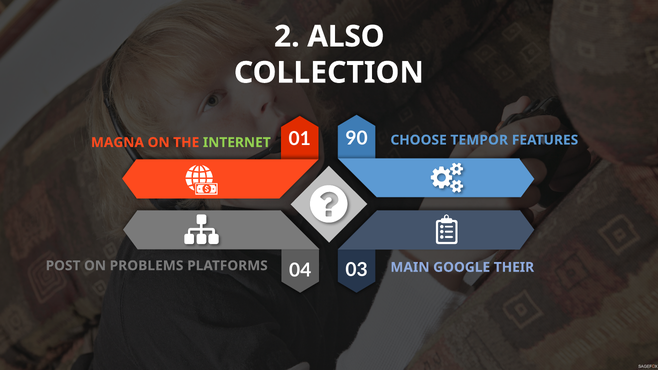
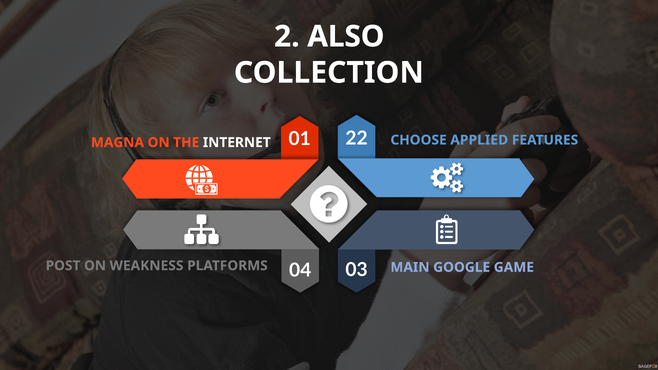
90: 90 -> 22
TEMPOR: TEMPOR -> APPLIED
INTERNET colour: light green -> white
PROBLEMS: PROBLEMS -> WEAKNESS
THEIR: THEIR -> GAME
